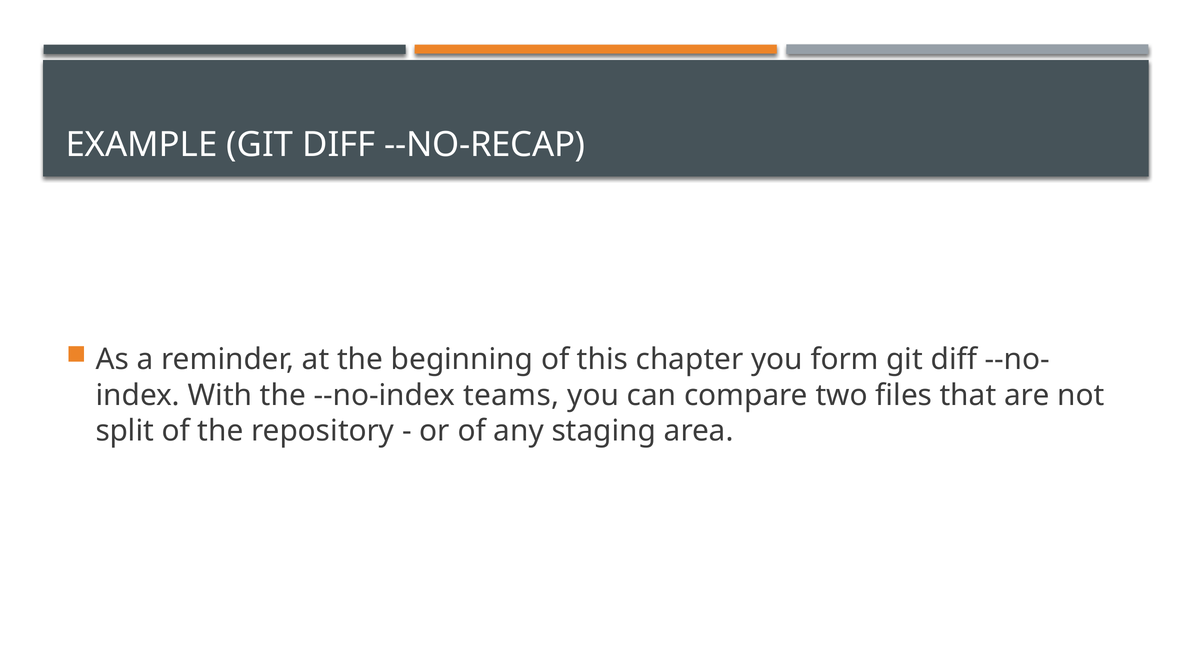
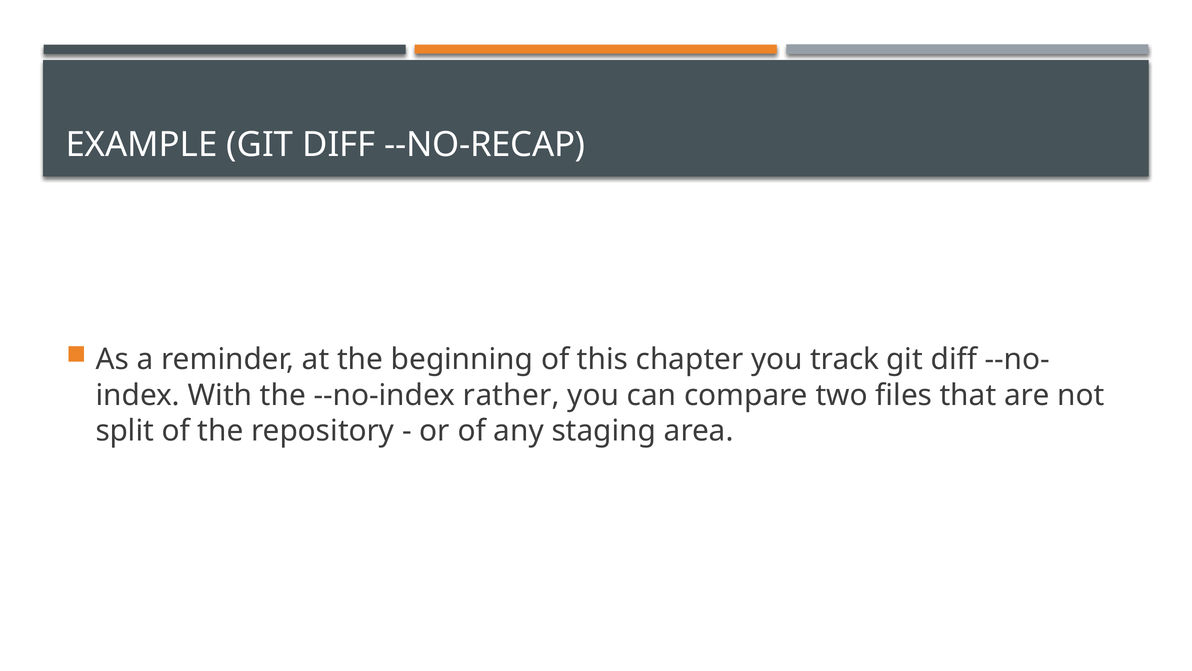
form: form -> track
teams: teams -> rather
